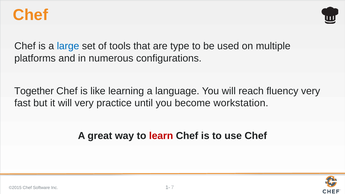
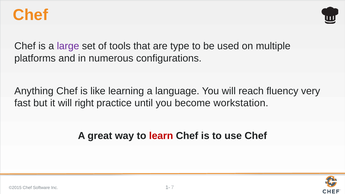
large colour: blue -> purple
Together: Together -> Anything
will very: very -> right
